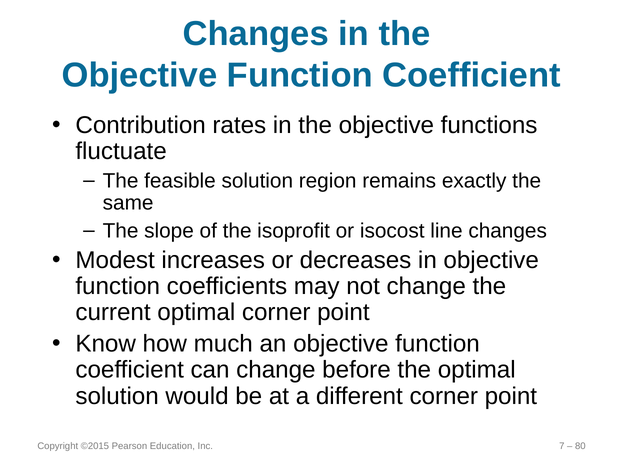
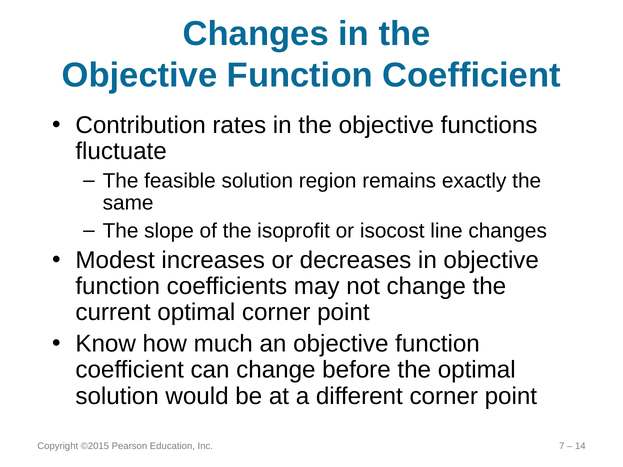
80: 80 -> 14
